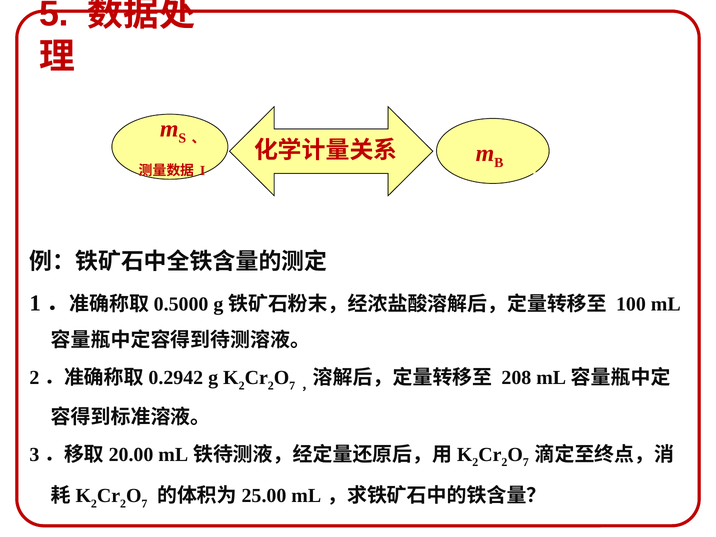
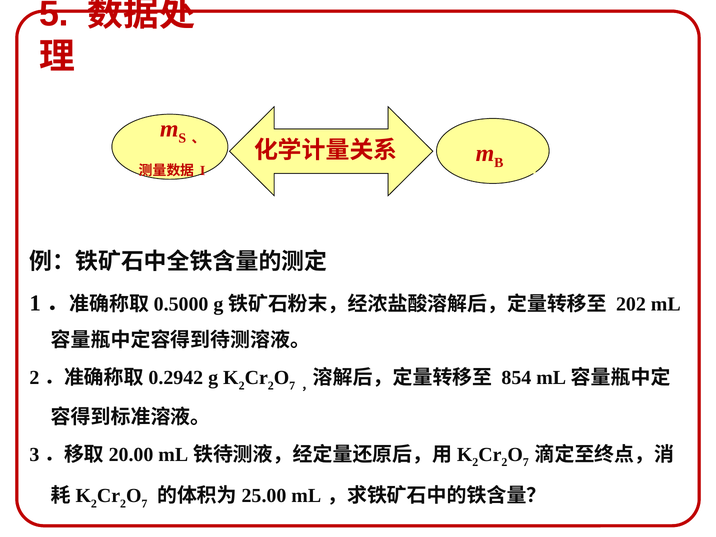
100: 100 -> 202
208: 208 -> 854
